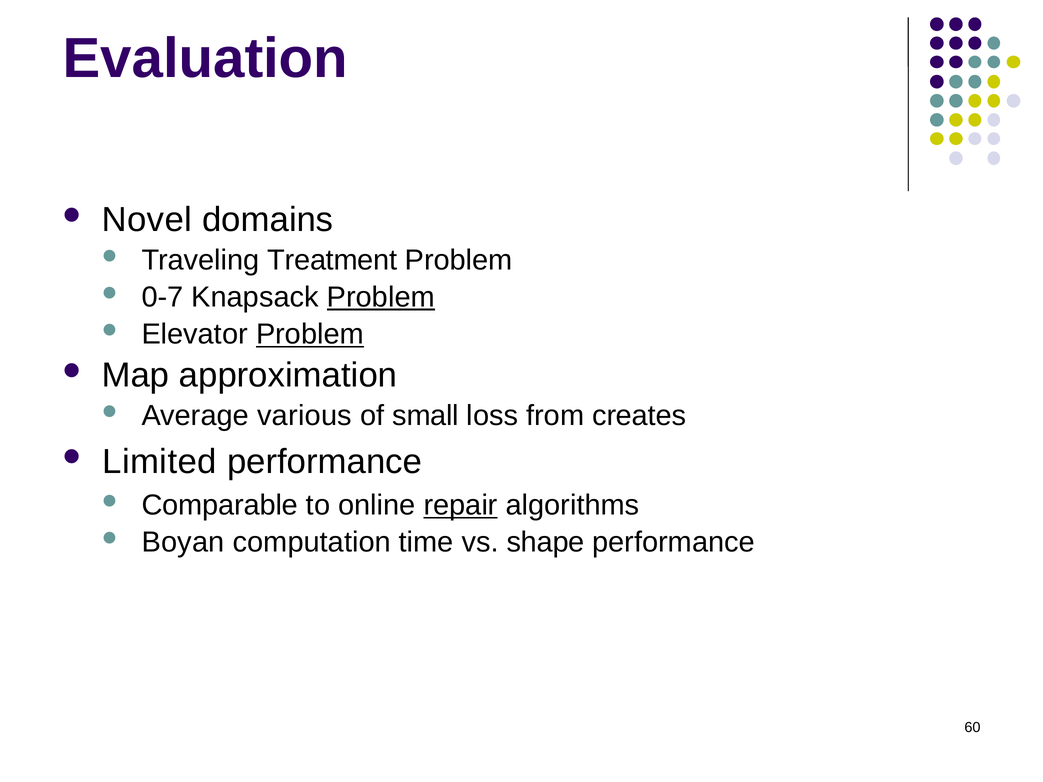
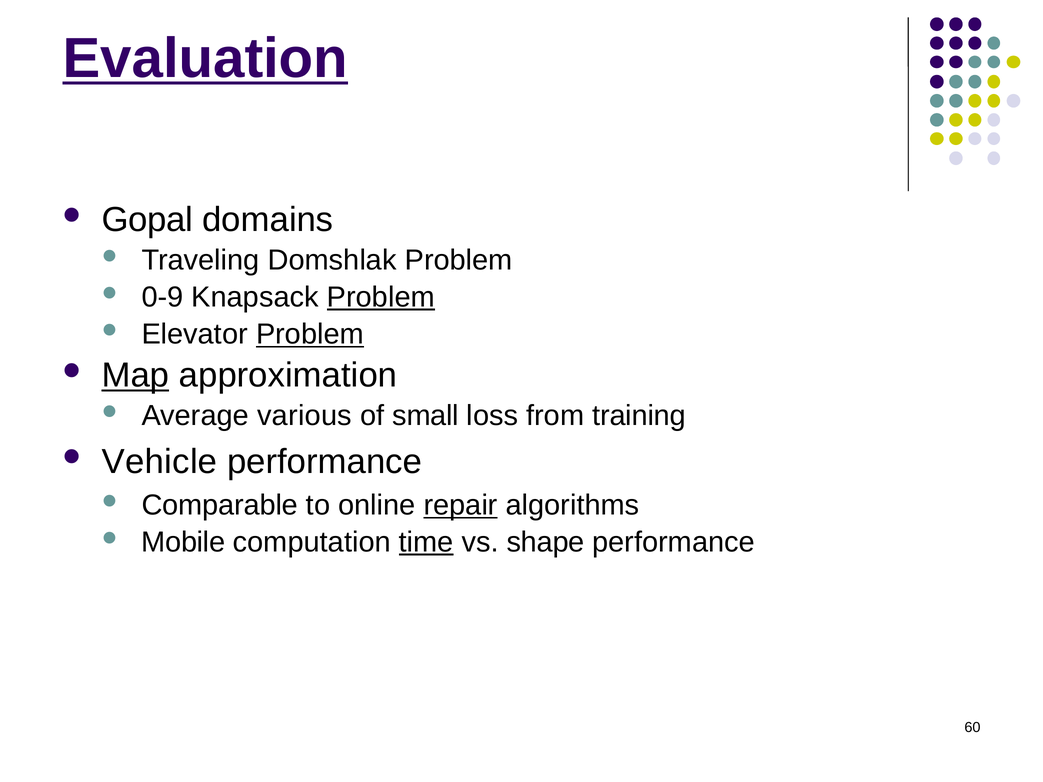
Evaluation underline: none -> present
Novel: Novel -> Gopal
Treatment: Treatment -> Domshlak
0-7: 0-7 -> 0-9
Map underline: none -> present
creates: creates -> training
Limited: Limited -> Vehicle
Boyan: Boyan -> Mobile
time underline: none -> present
